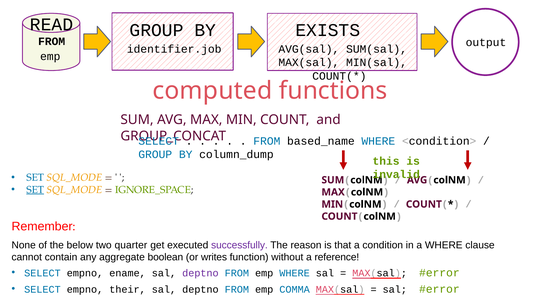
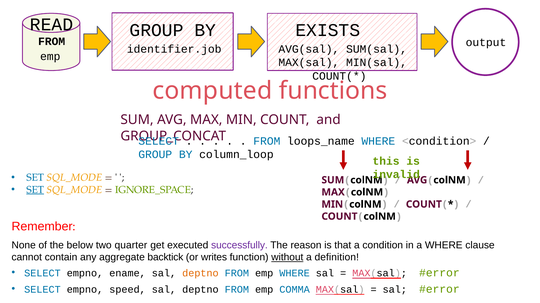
based_name: based_name -> loops_name
column_dump: column_dump -> column_loop
boolean: boolean -> backtick
without underline: none -> present
reference: reference -> definition
deptno at (200, 274) colour: purple -> orange
their: their -> speed
